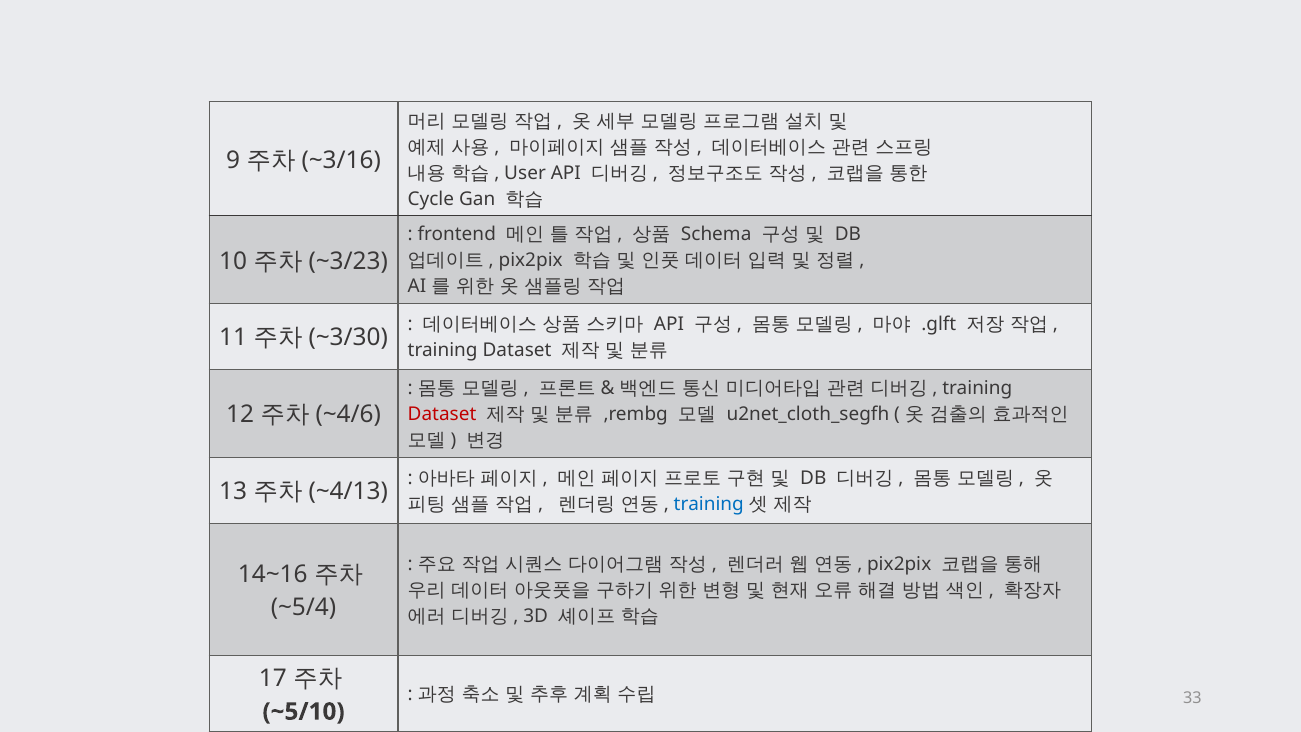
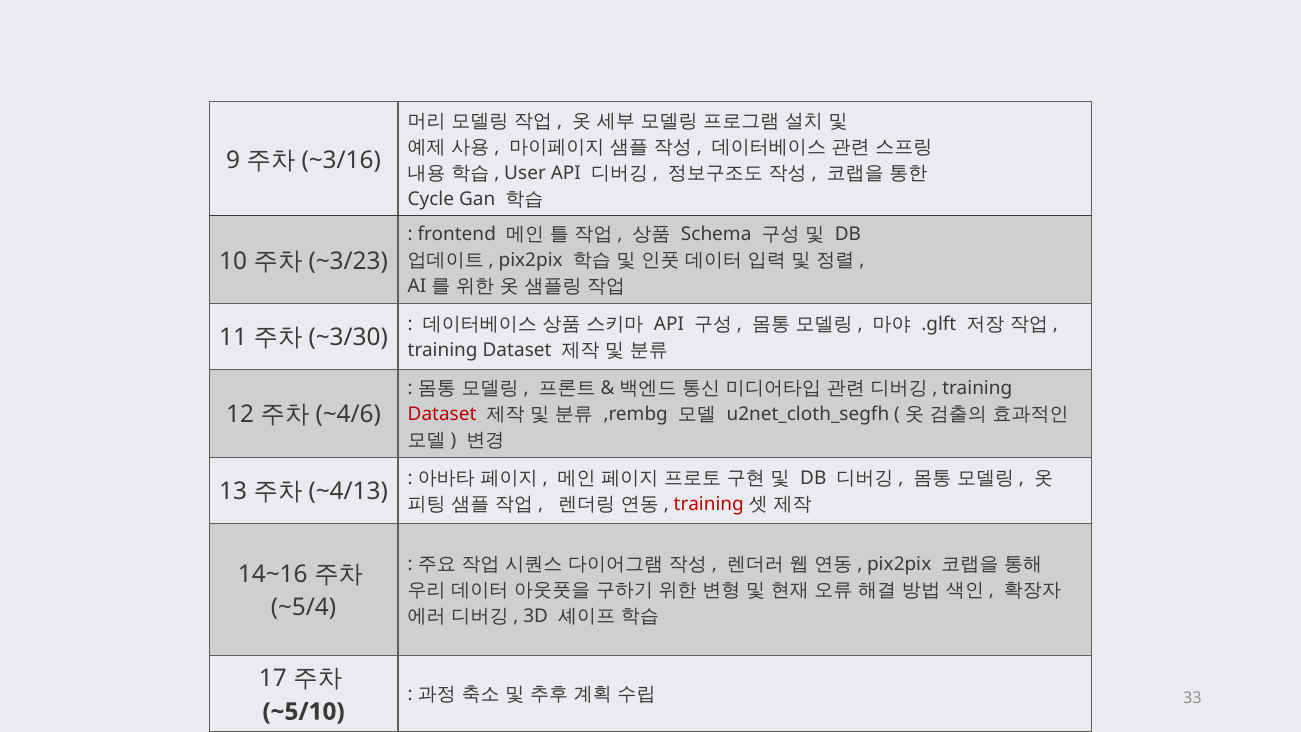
training at (709, 504) colour: blue -> red
